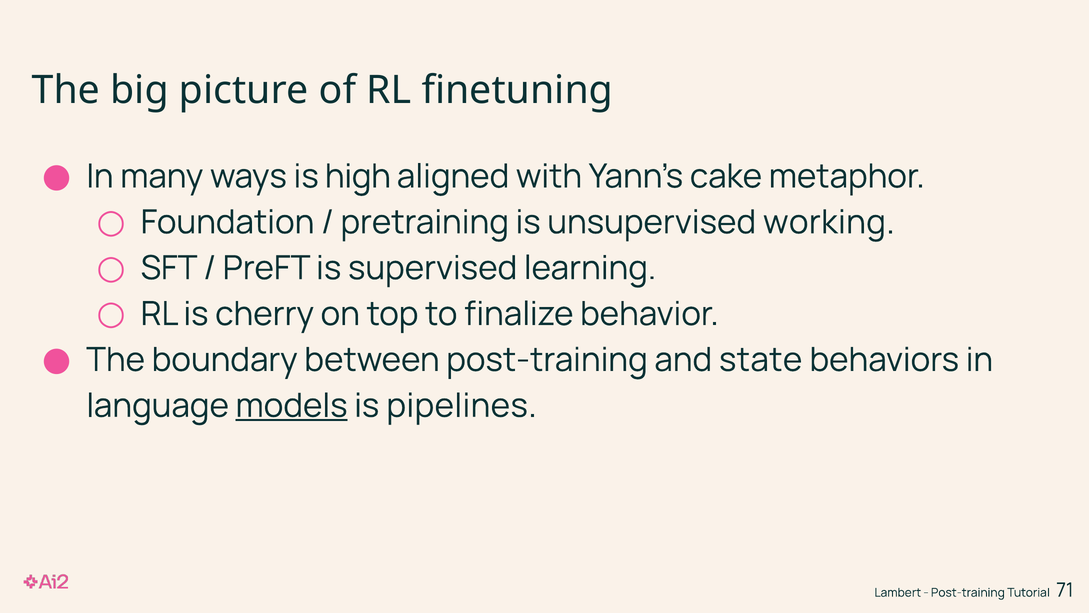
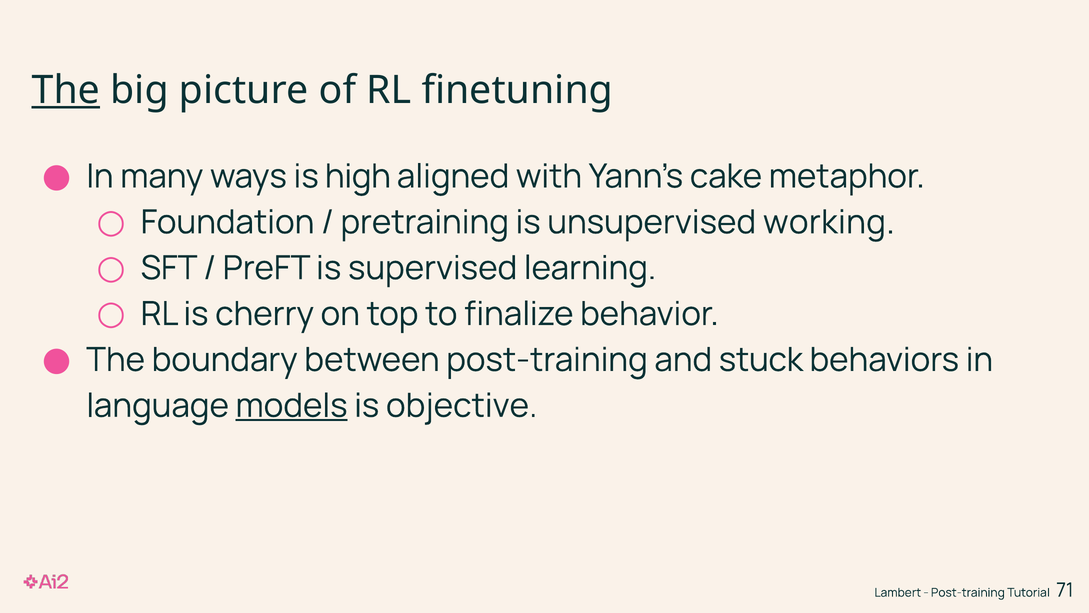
The at (66, 90) underline: none -> present
state: state -> stuck
pipelines: pipelines -> objective
